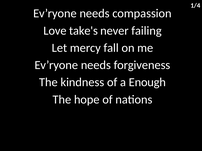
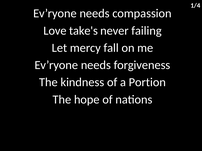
Enough: Enough -> Portion
